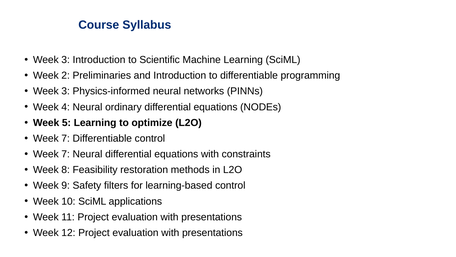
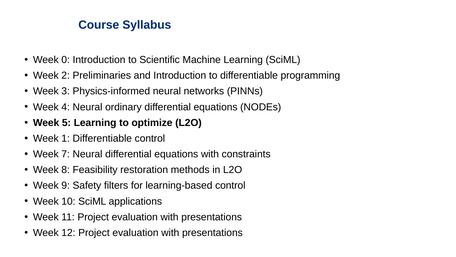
3 at (66, 60): 3 -> 0
7 at (66, 138): 7 -> 1
